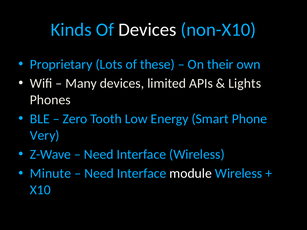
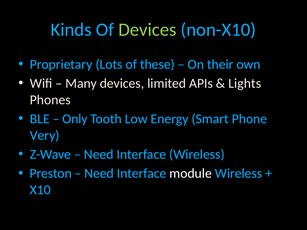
Devices at (147, 30) colour: white -> light green
Zero: Zero -> Only
Minute: Minute -> Preston
